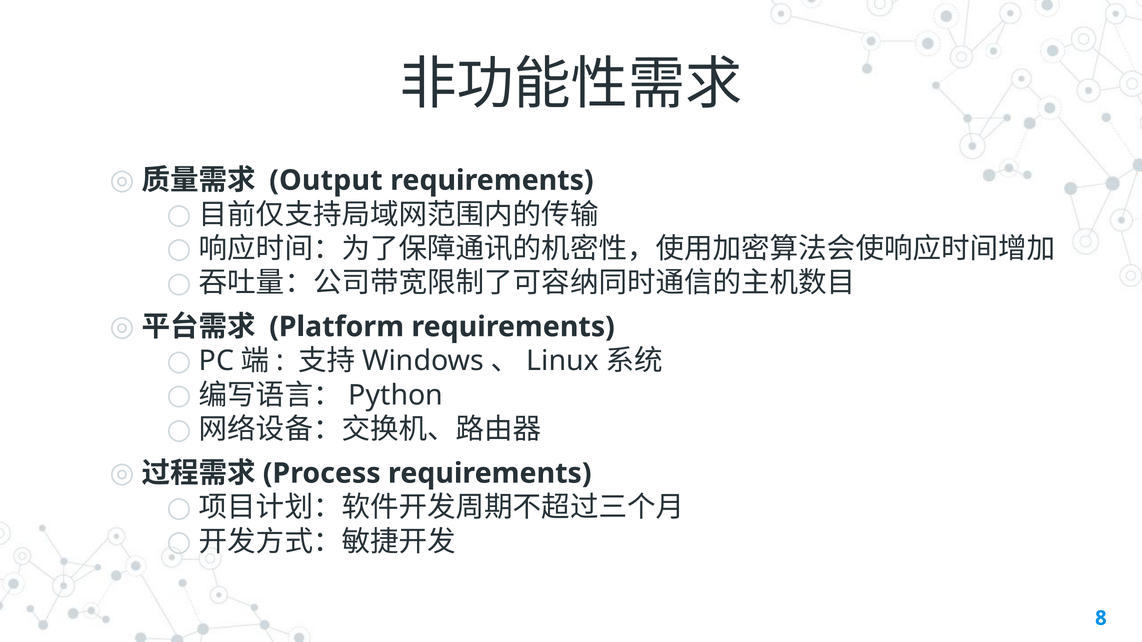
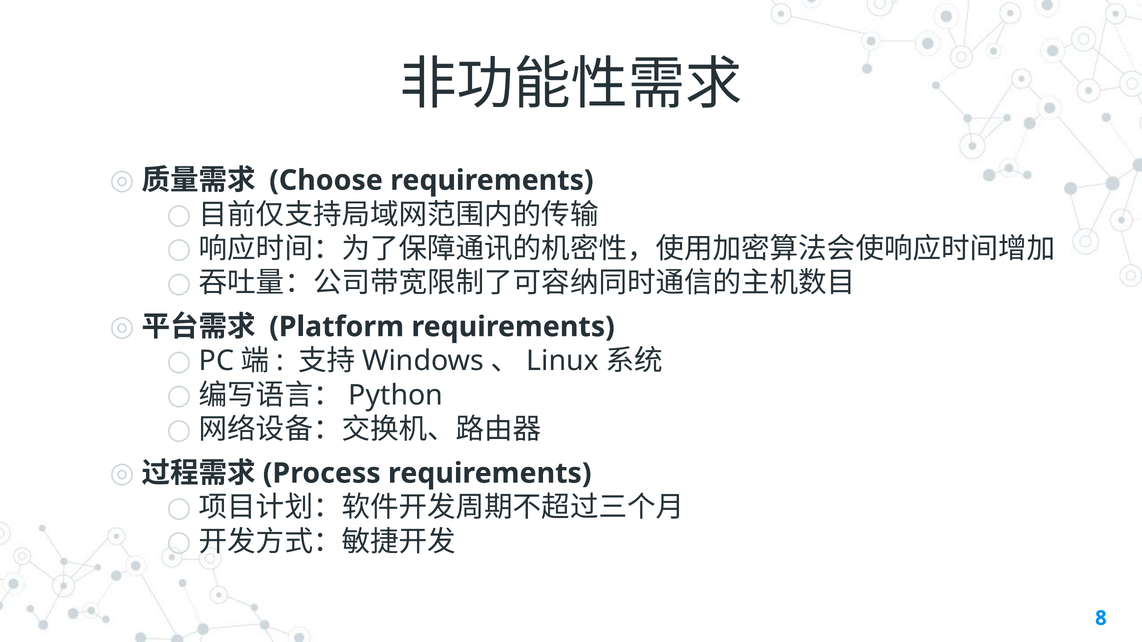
Output: Output -> Choose
